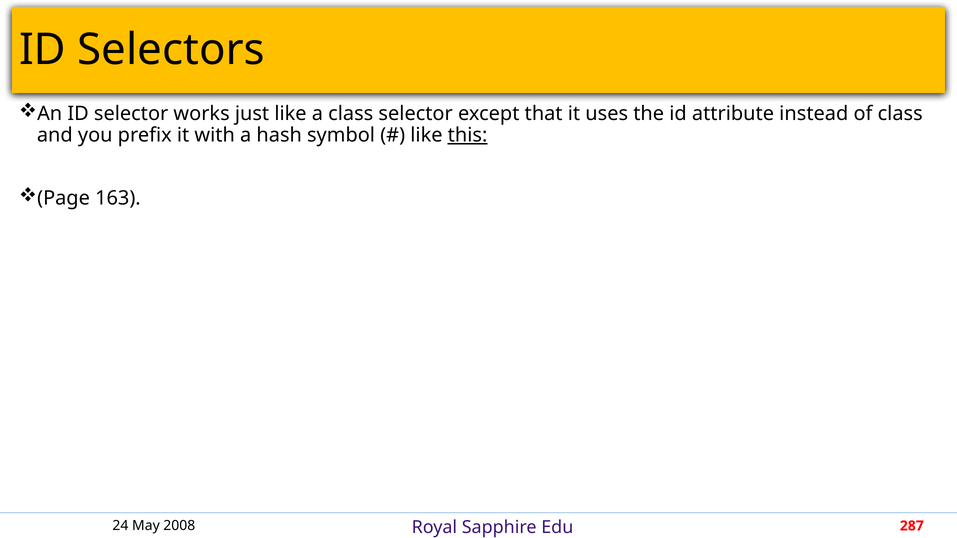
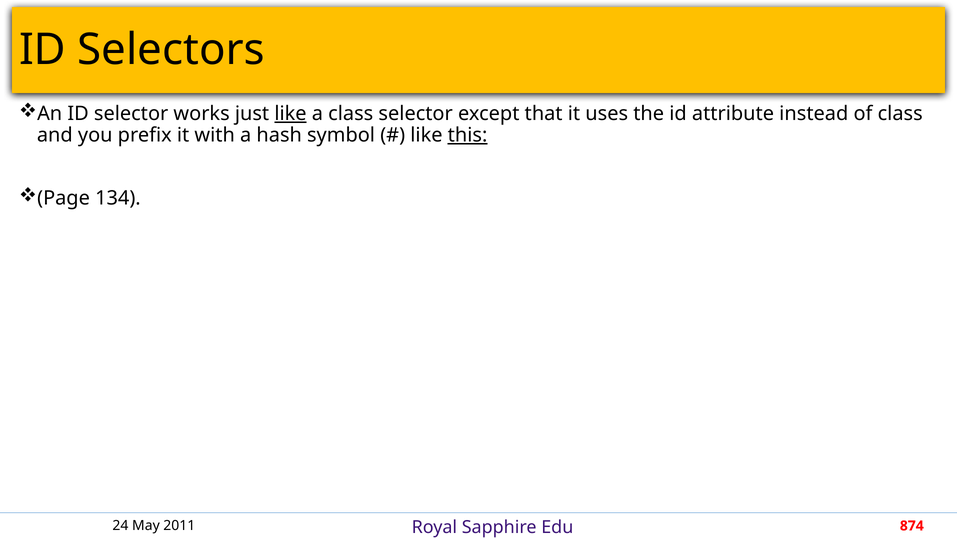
like at (291, 114) underline: none -> present
163: 163 -> 134
2008: 2008 -> 2011
287: 287 -> 874
